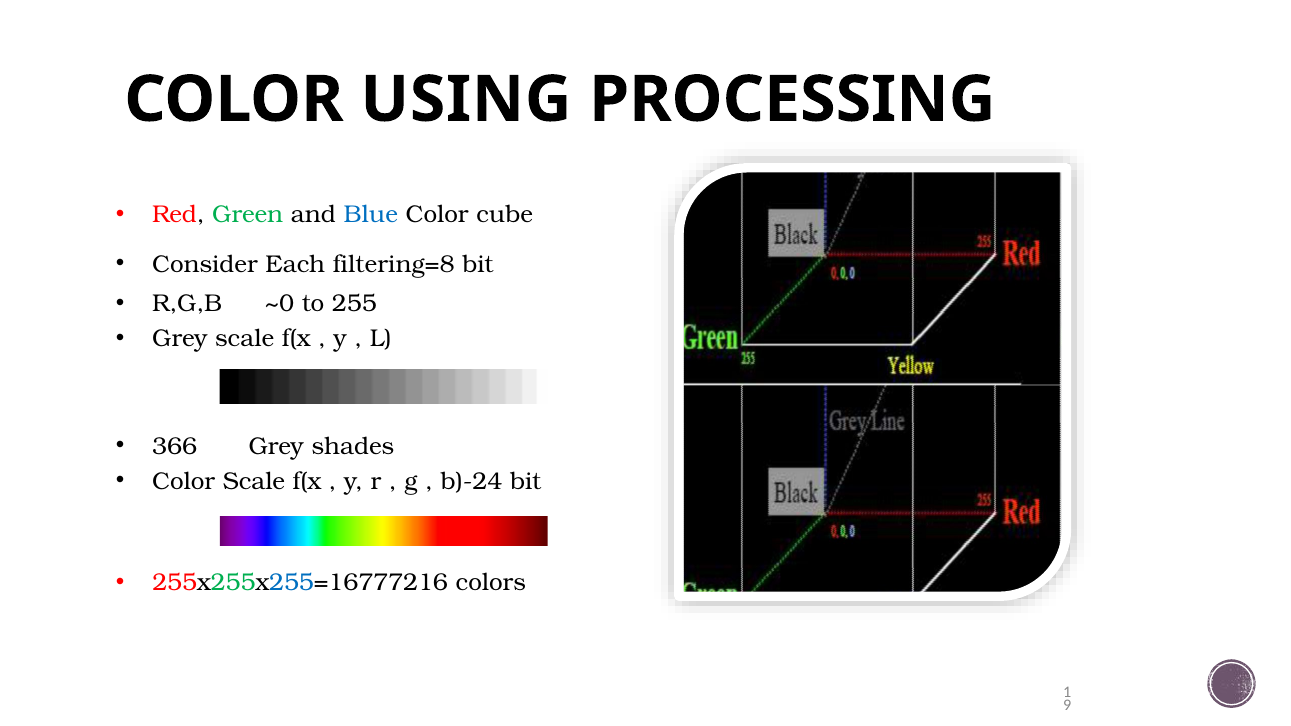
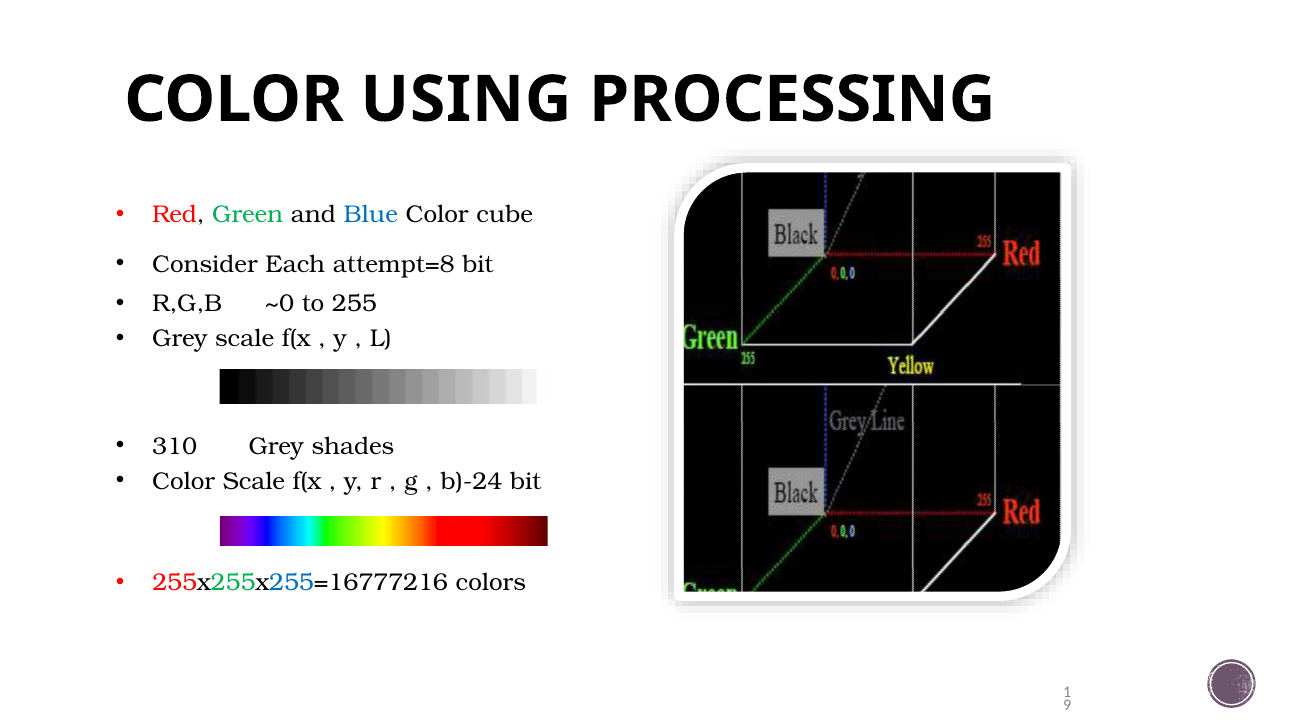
filtering=8: filtering=8 -> attempt=8
366: 366 -> 310
